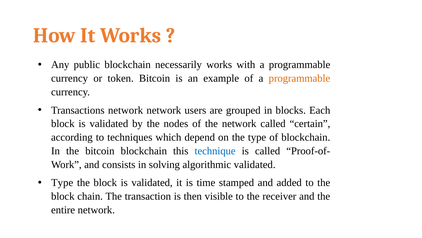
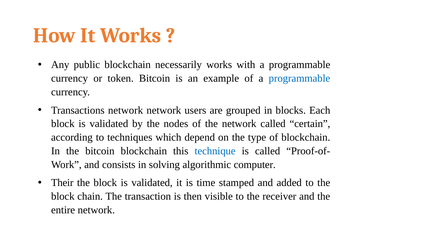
programmable at (299, 78) colour: orange -> blue
algorithmic validated: validated -> computer
Type at (62, 182): Type -> Their
